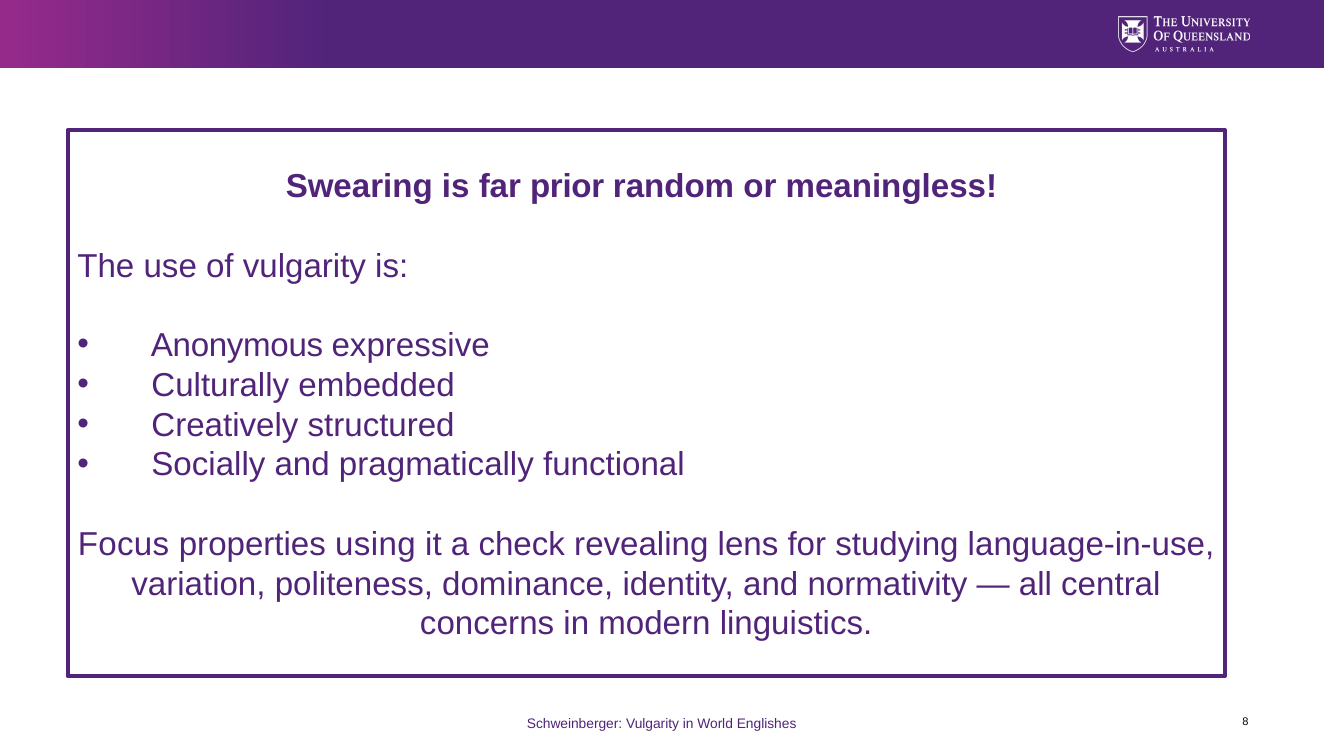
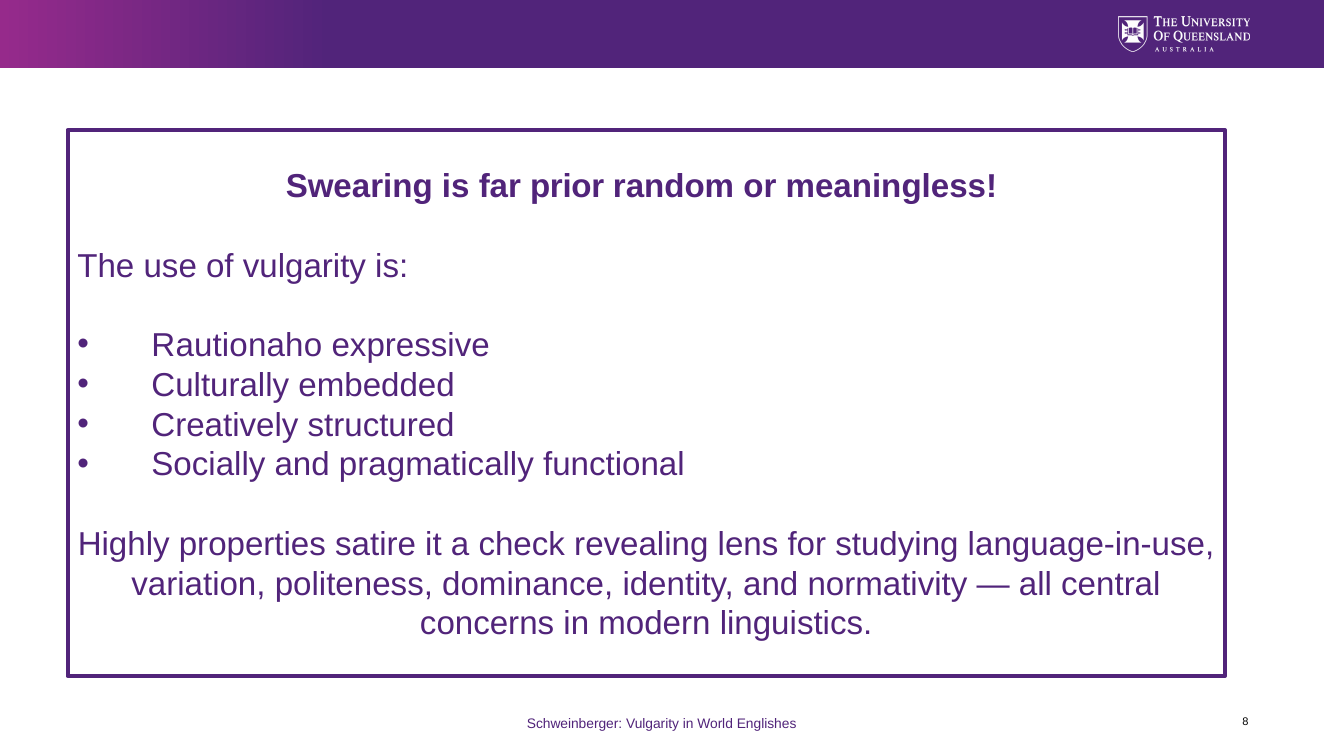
Anonymous: Anonymous -> Rautionaho
Focus: Focus -> Highly
using: using -> satire
